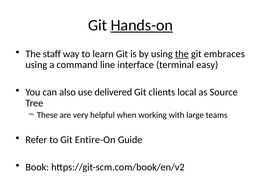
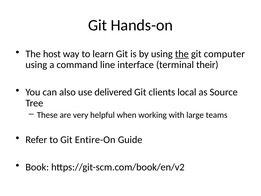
Hands-on underline: present -> none
staff: staff -> host
embraces: embraces -> computer
easy: easy -> their
